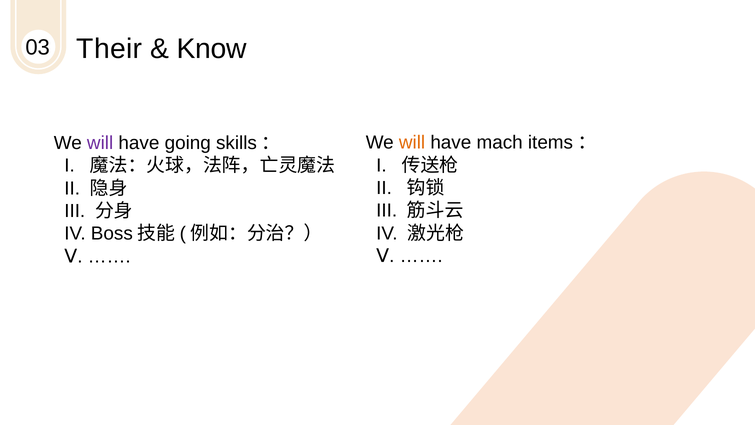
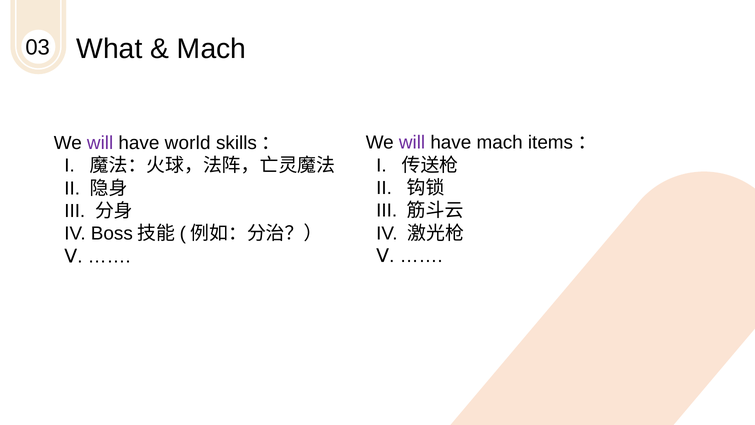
Their: Their -> What
Know at (212, 49): Know -> Mach
will at (412, 143) colour: orange -> purple
going: going -> world
